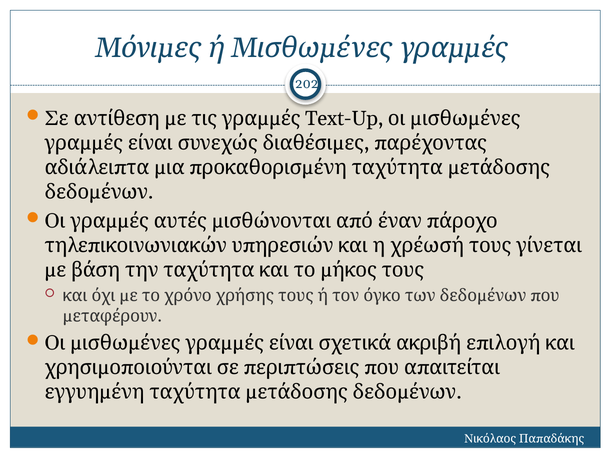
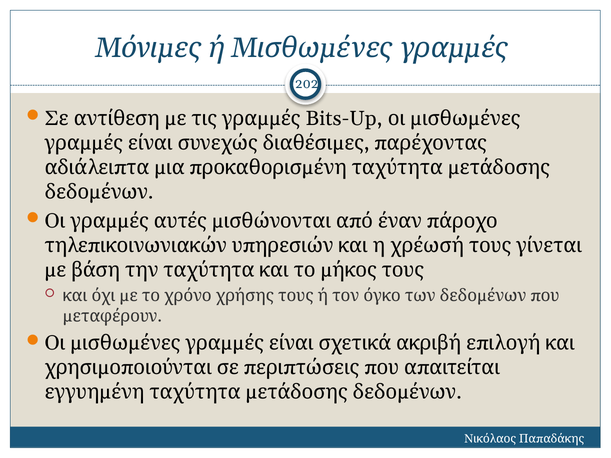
Text-Up: Text-Up -> Bits-Up
